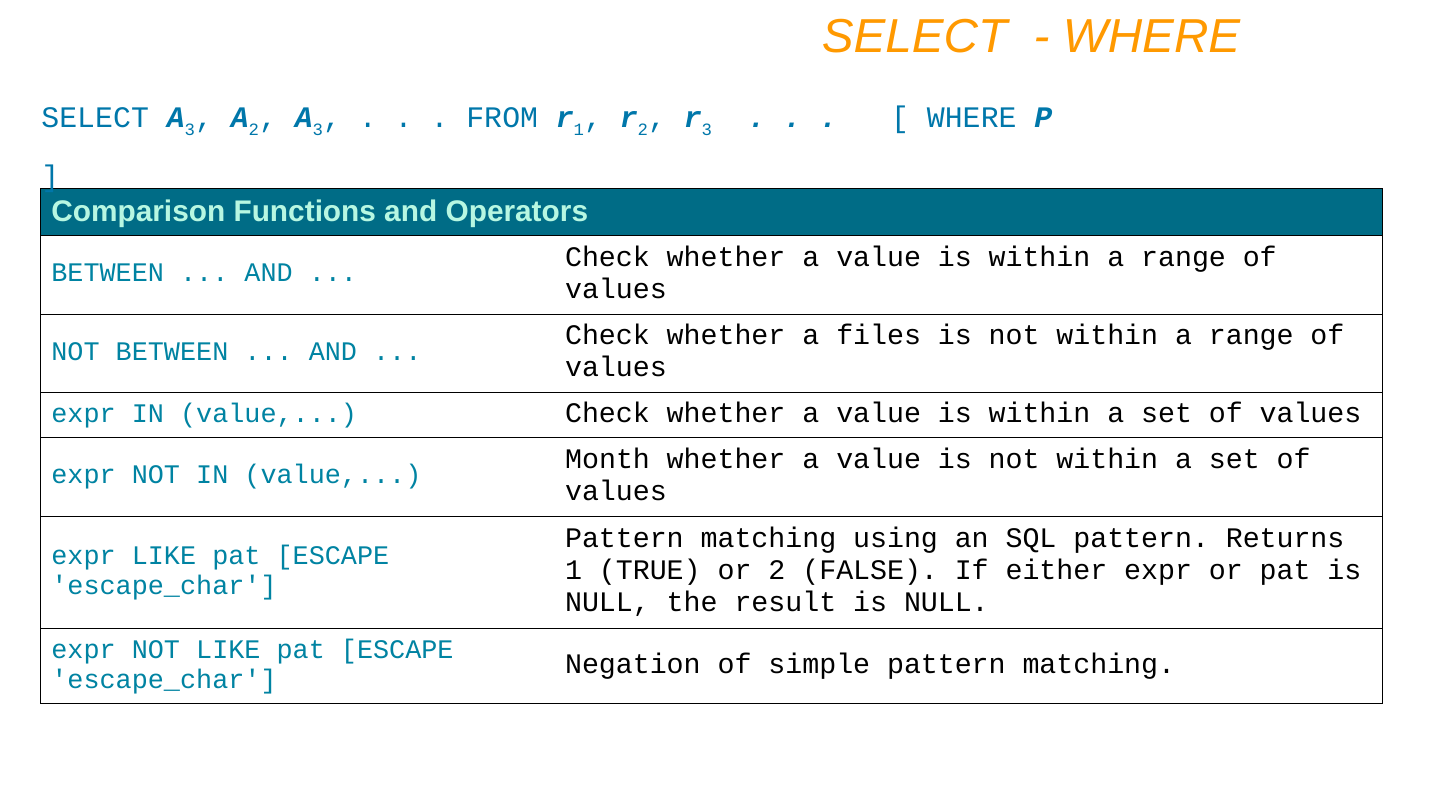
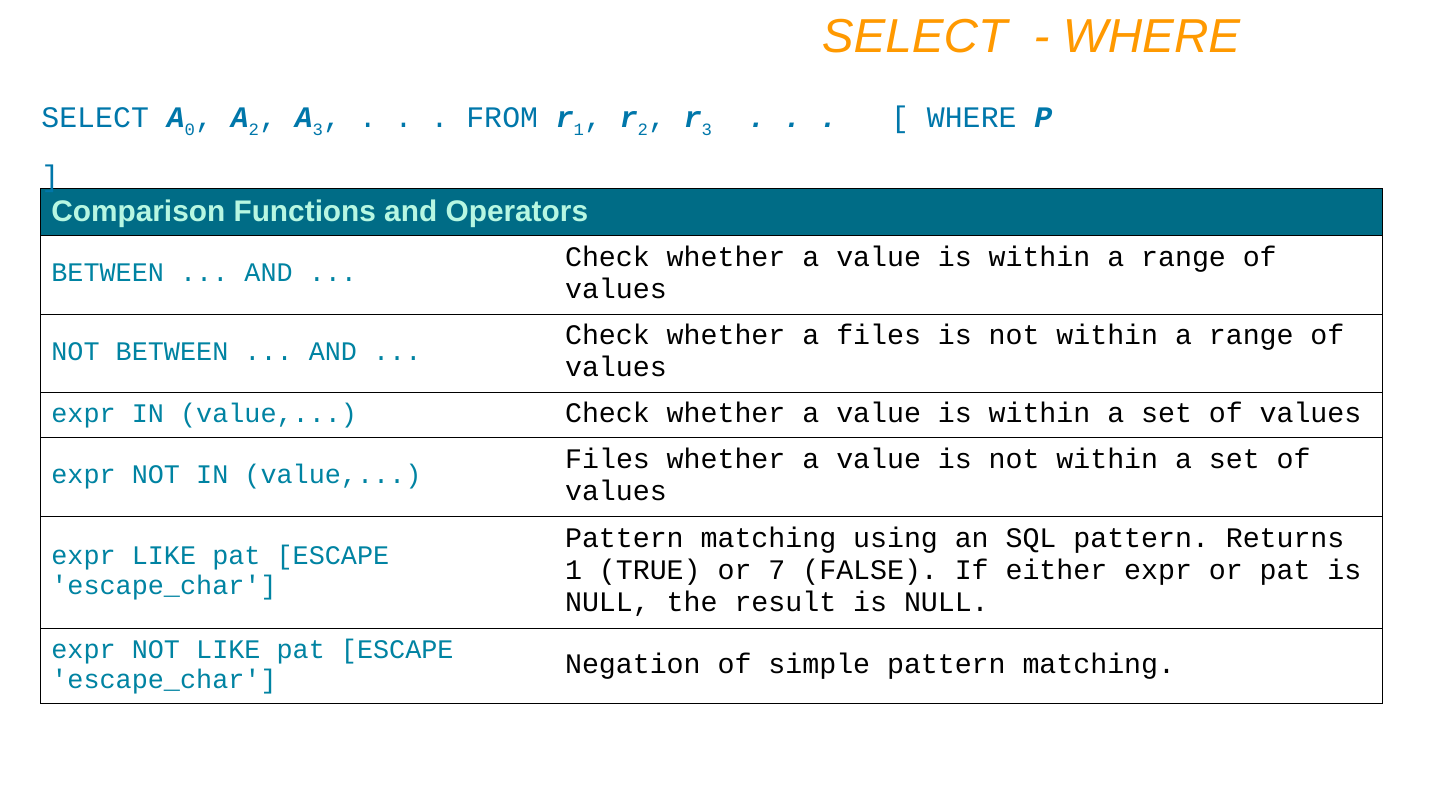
SELECT A 3: 3 -> 0
Month at (608, 459): Month -> Files
or 2: 2 -> 7
